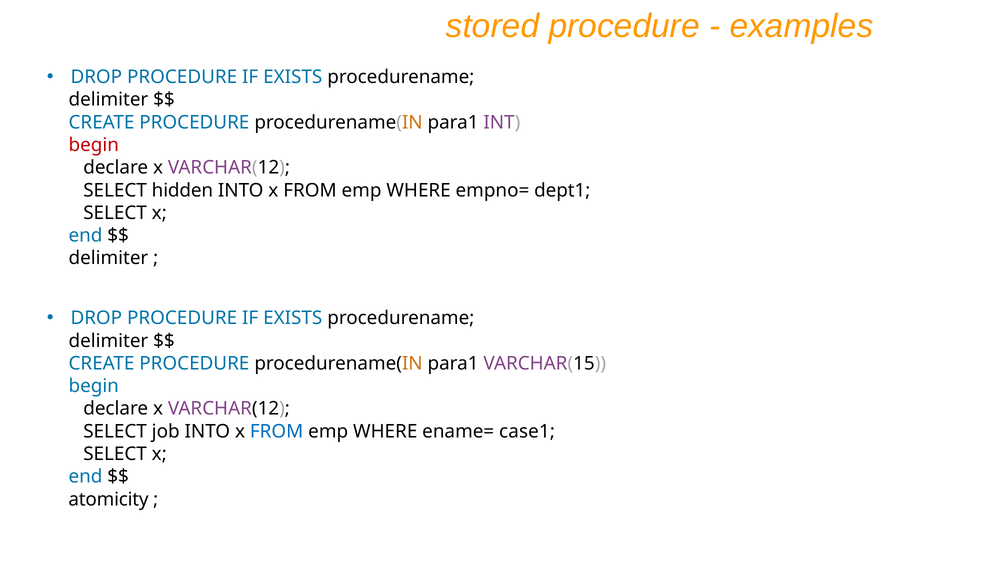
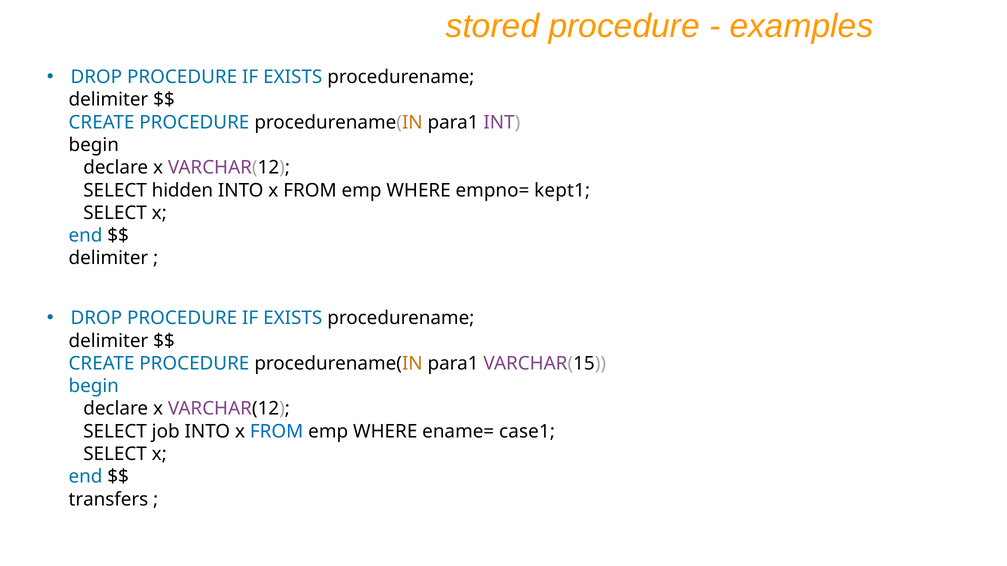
begin at (94, 145) colour: red -> black
dept1: dept1 -> kept1
atomicity: atomicity -> transfers
